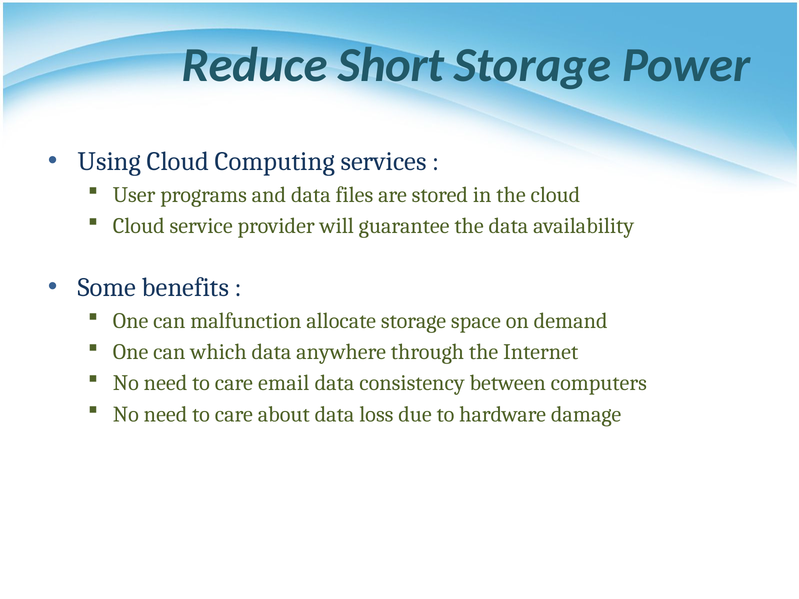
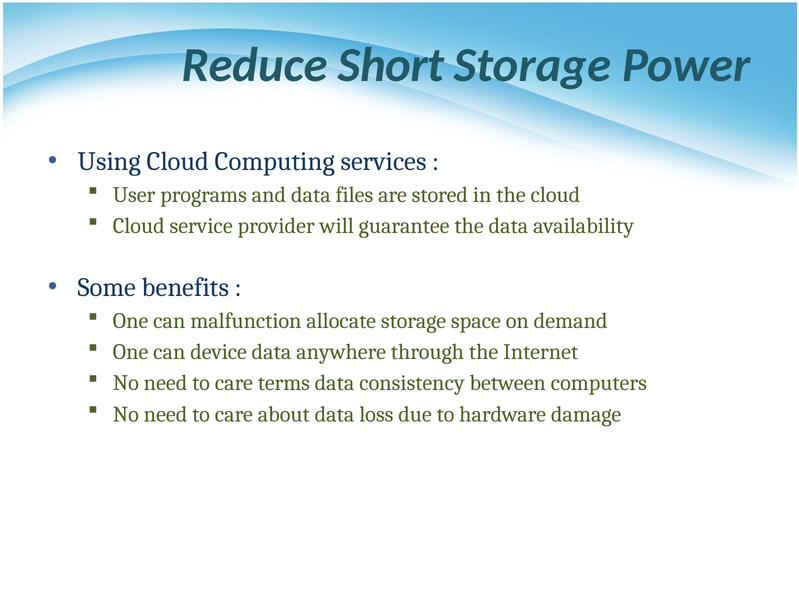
which: which -> device
email: email -> terms
